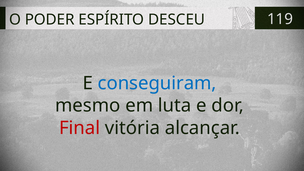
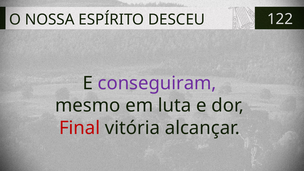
PODER: PODER -> NOSSA
119: 119 -> 122
conseguiram colour: blue -> purple
